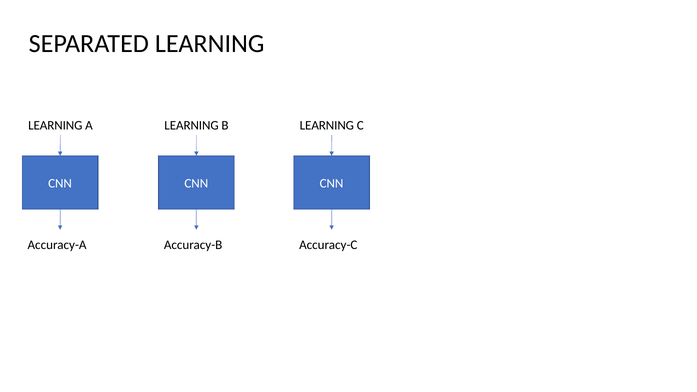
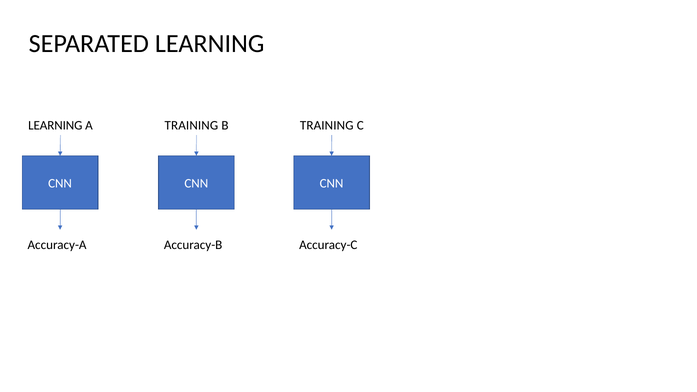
LEARNING at (191, 126): LEARNING -> TRAINING
LEARNING at (327, 126): LEARNING -> TRAINING
